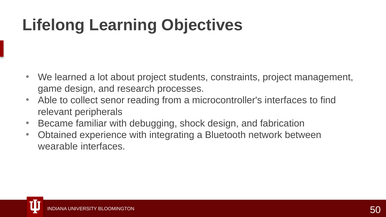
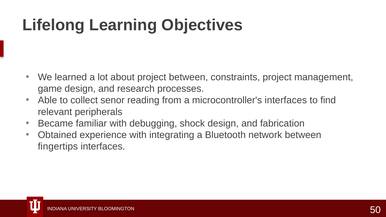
project students: students -> between
wearable: wearable -> fingertips
